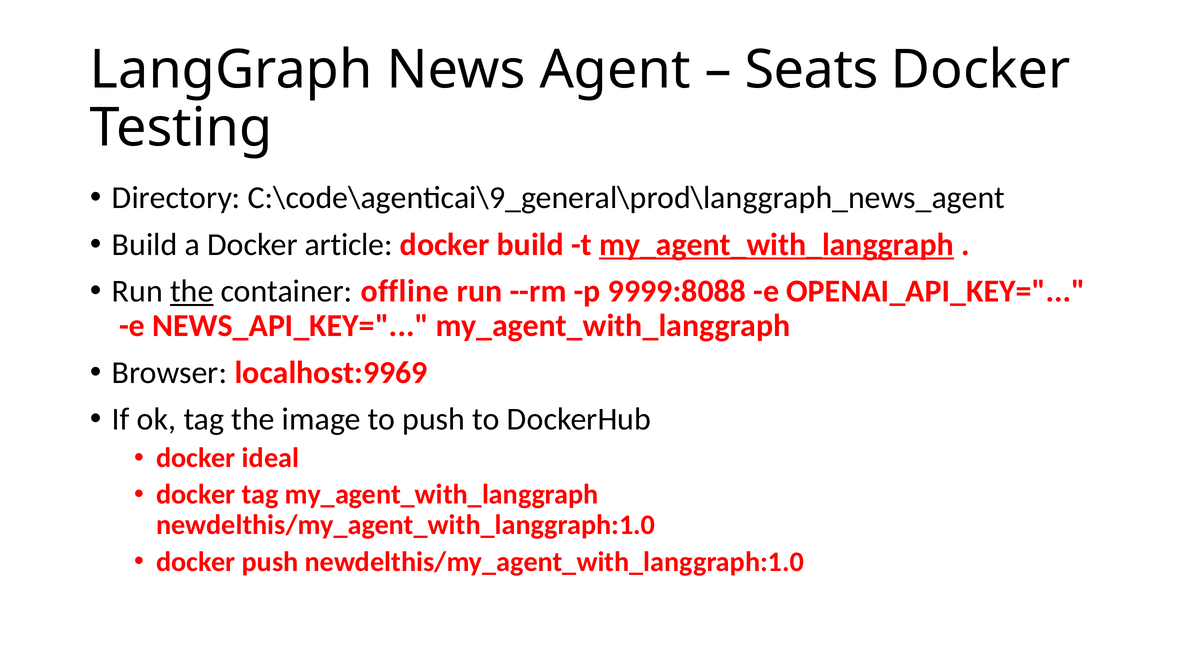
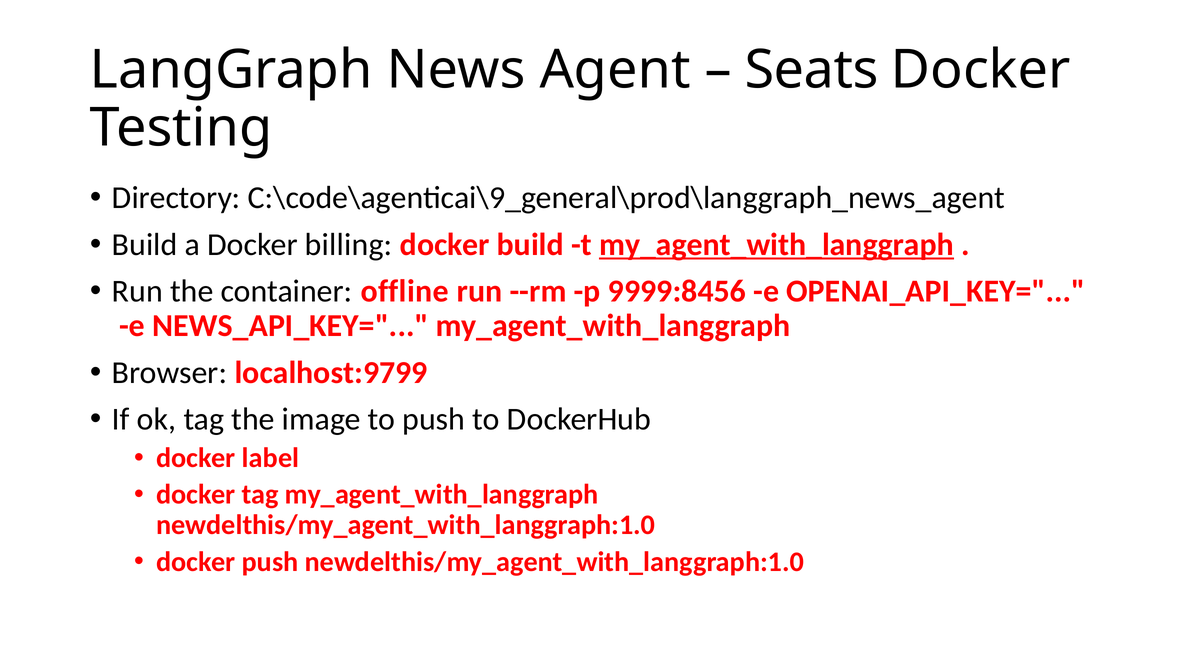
article: article -> billing
the at (192, 291) underline: present -> none
9999:8088: 9999:8088 -> 9999:8456
localhost:9969: localhost:9969 -> localhost:9799
ideal: ideal -> label
